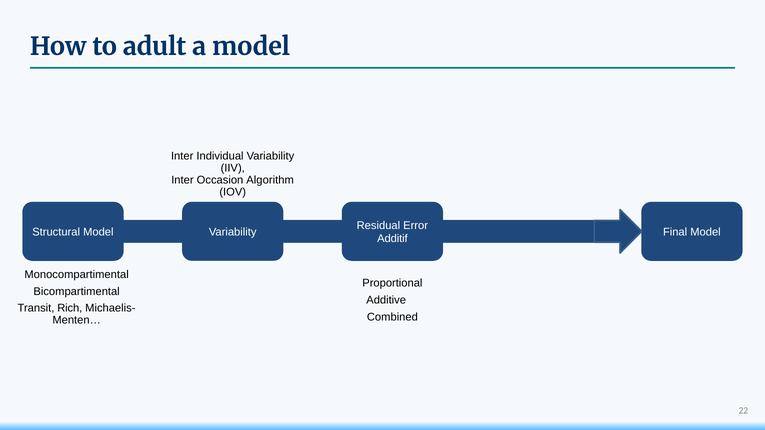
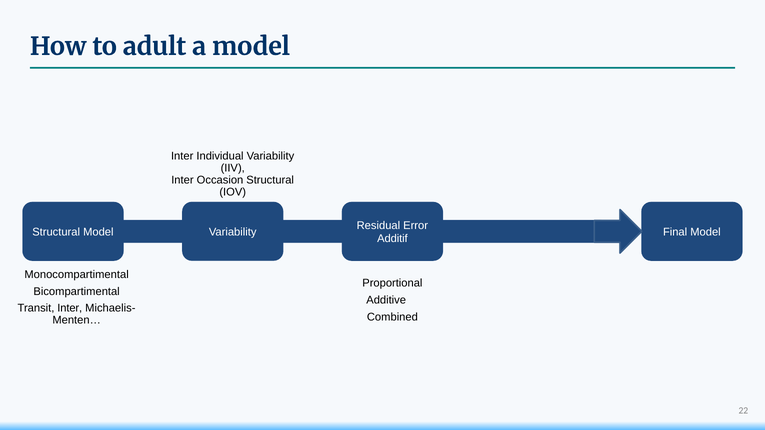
Occasion Algorithm: Algorithm -> Structural
Transit Rich: Rich -> Inter
